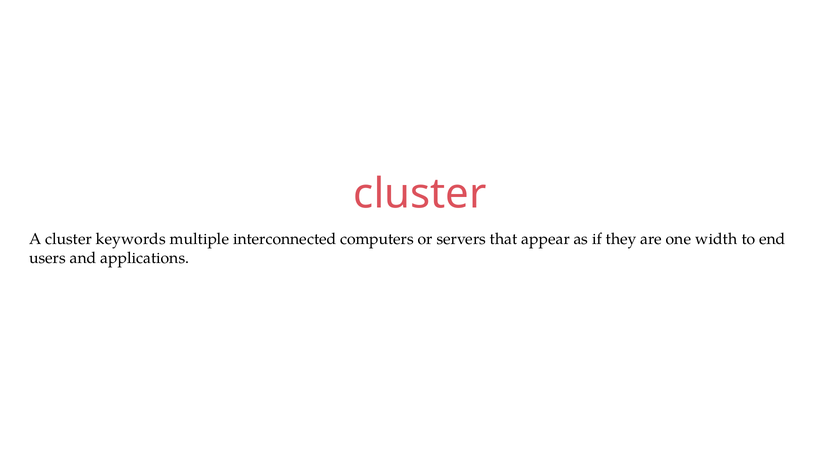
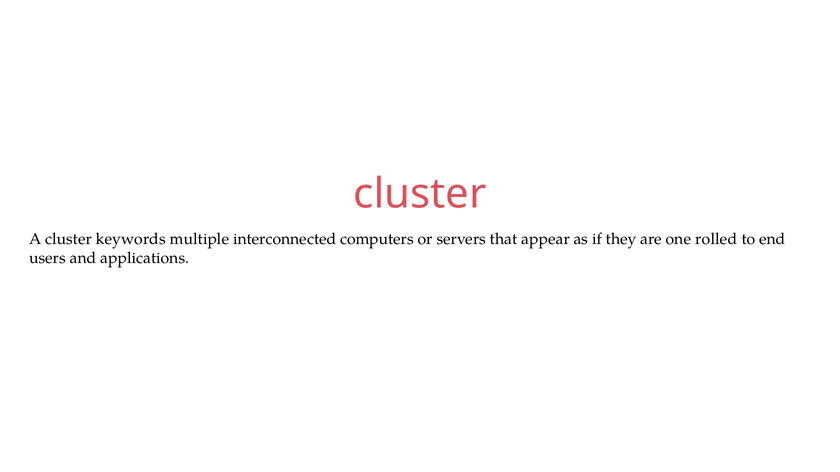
width: width -> rolled
